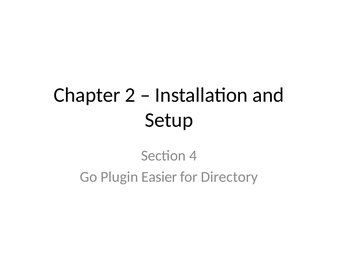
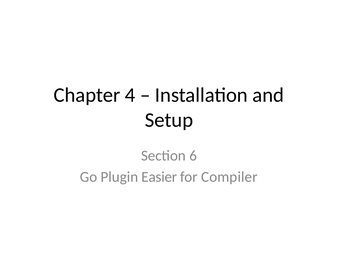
2: 2 -> 4
4: 4 -> 6
Directory: Directory -> Compiler
